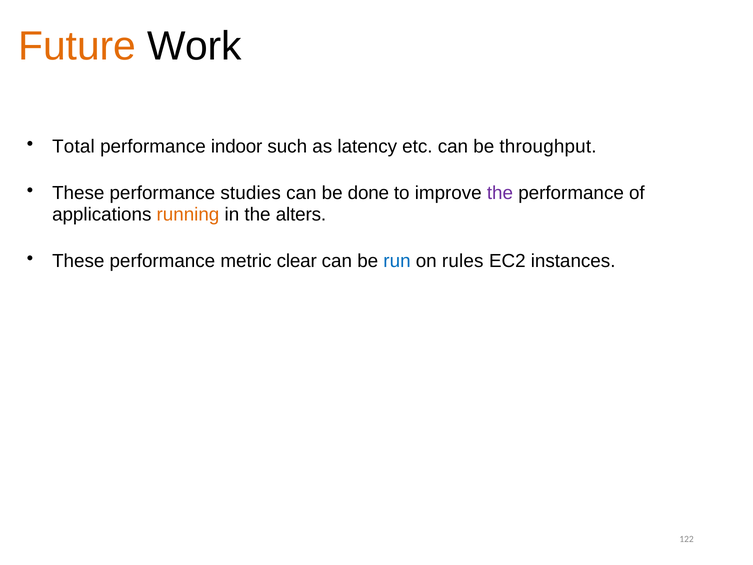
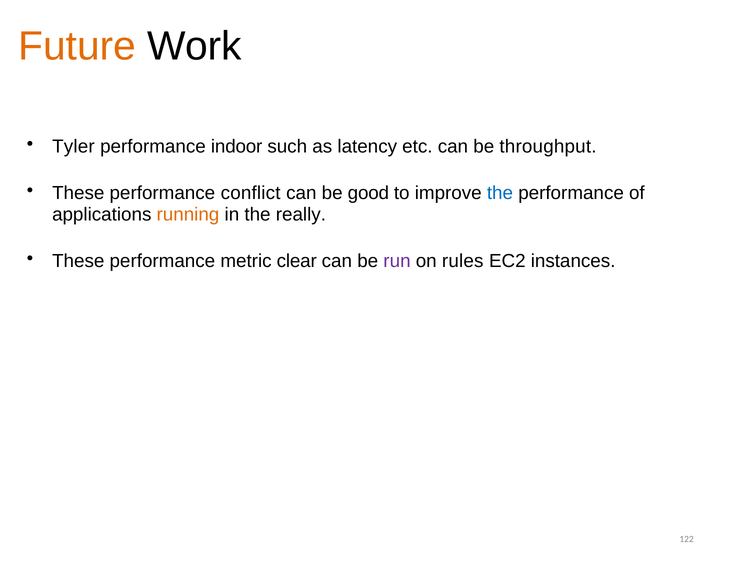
Total: Total -> Tyler
studies: studies -> conflict
done: done -> good
the at (500, 193) colour: purple -> blue
alters: alters -> really
run colour: blue -> purple
